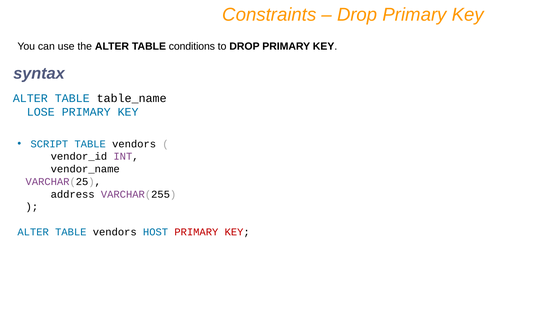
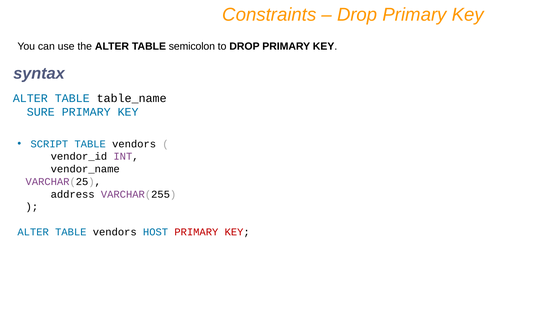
conditions: conditions -> semicolon
LOSE: LOSE -> SURE
